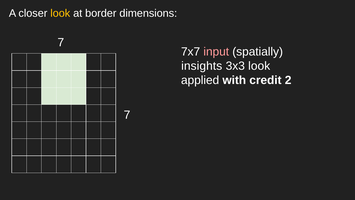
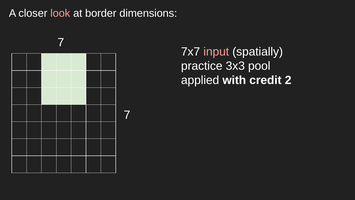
look at (60, 13) colour: yellow -> pink
insights: insights -> practice
3x3 look: look -> pool
